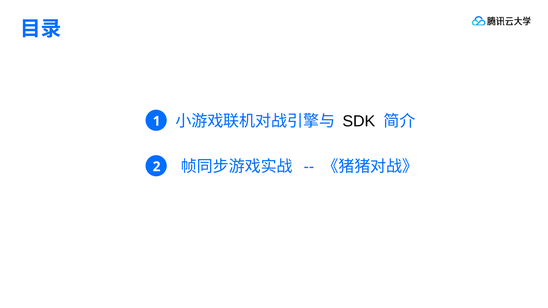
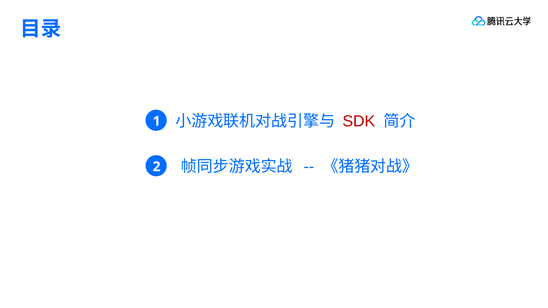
SDK colour: black -> red
